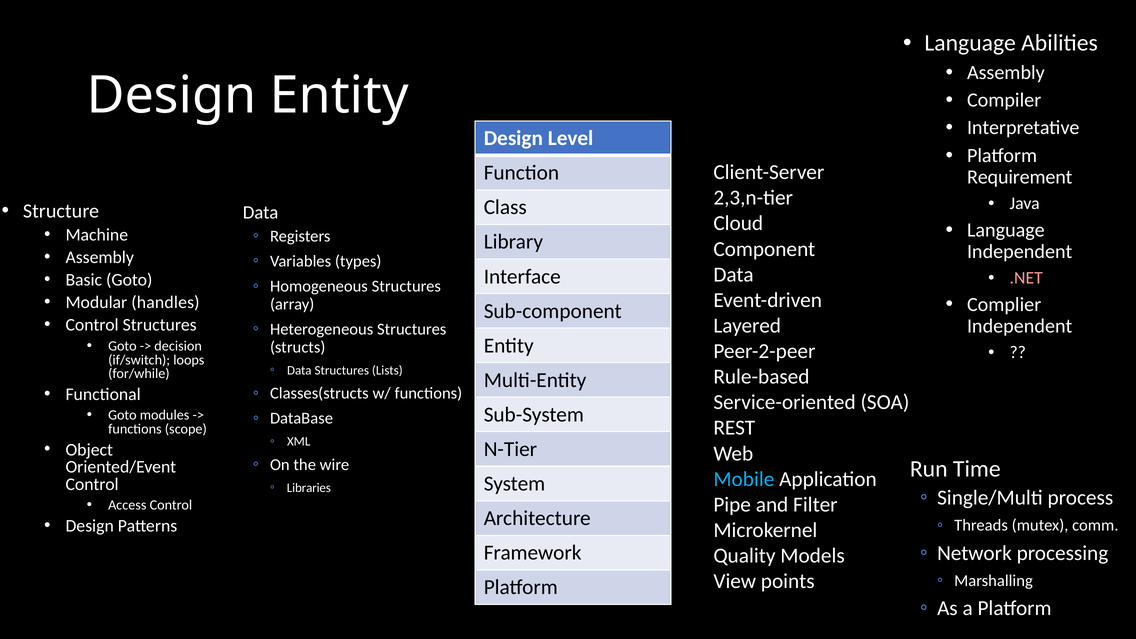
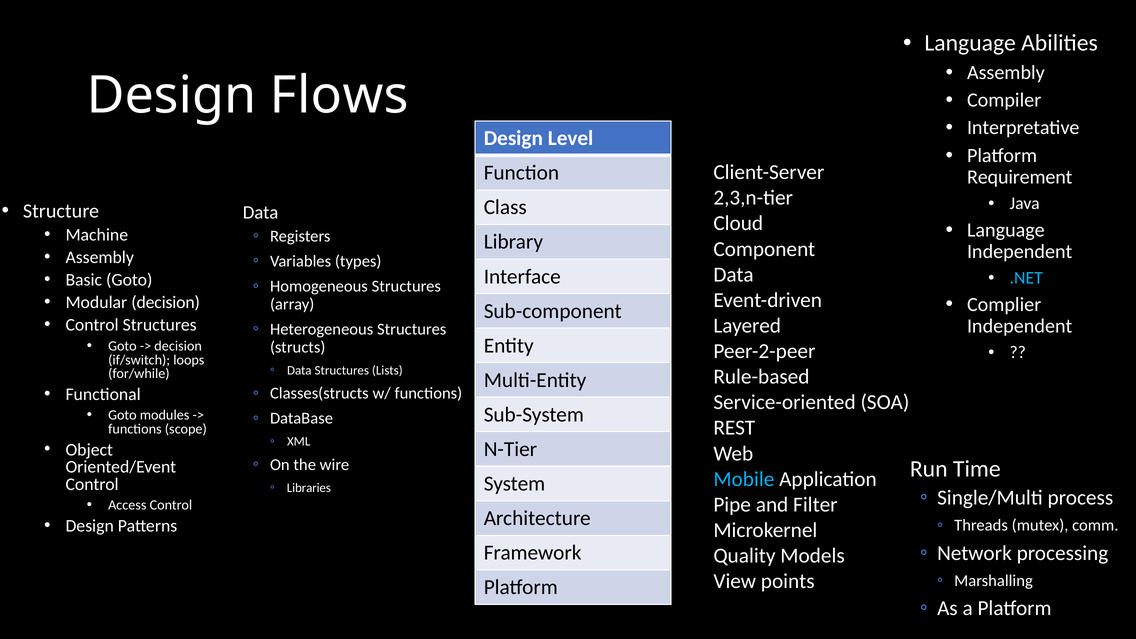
Design Entity: Entity -> Flows
.NET colour: pink -> light blue
Modular handles: handles -> decision
